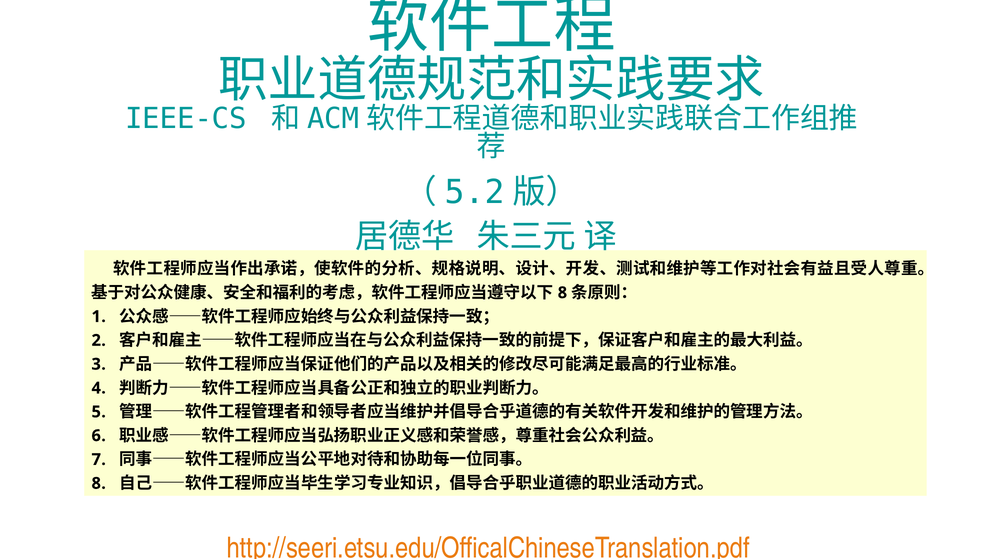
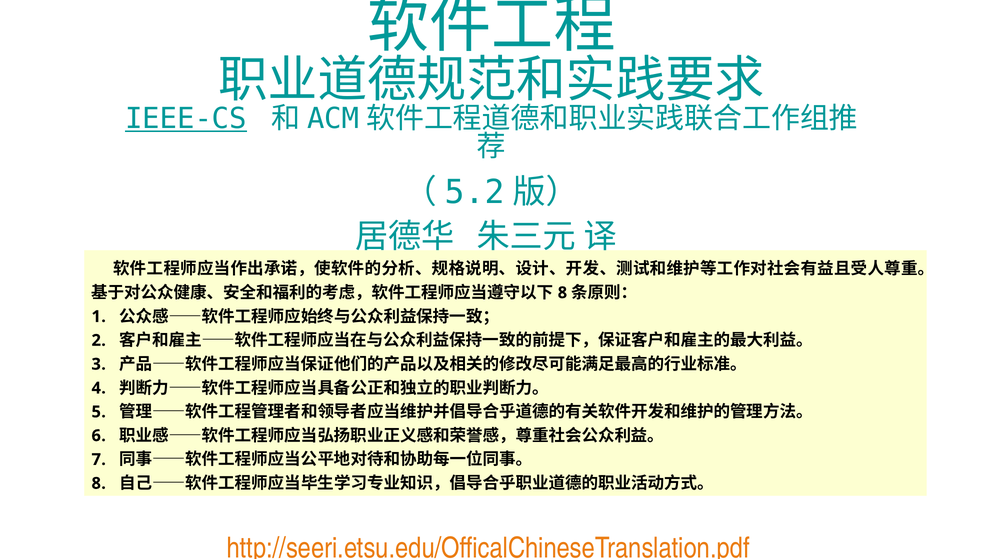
IEEE-CS underline: none -> present
